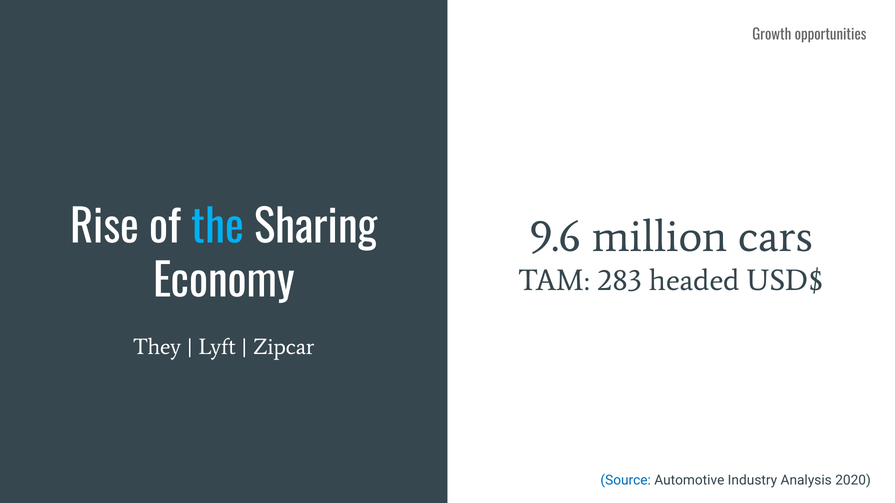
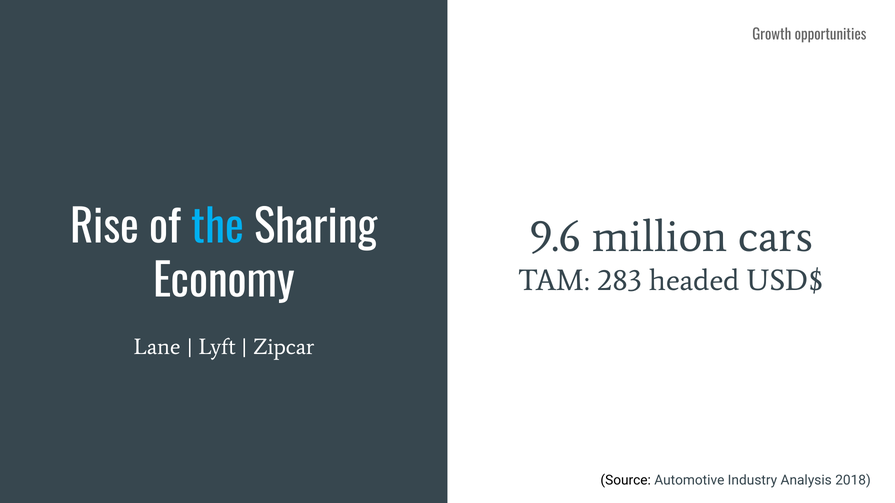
They: They -> Lane
Source colour: blue -> black
2020: 2020 -> 2018
